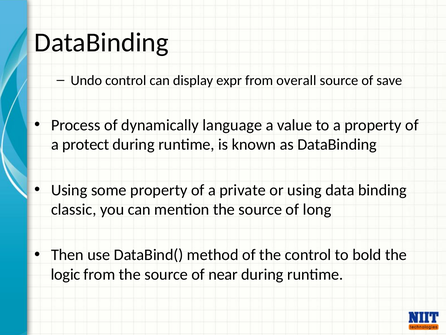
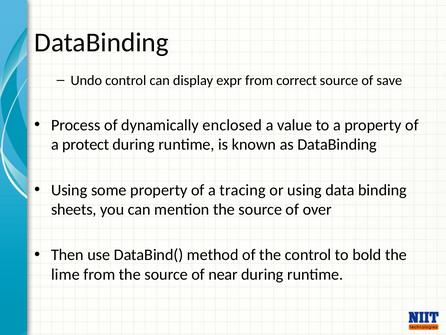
overall: overall -> correct
language: language -> enclosed
private: private -> tracing
classic: classic -> sheets
long: long -> over
logic: logic -> lime
